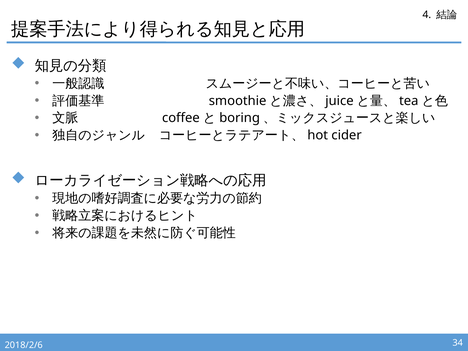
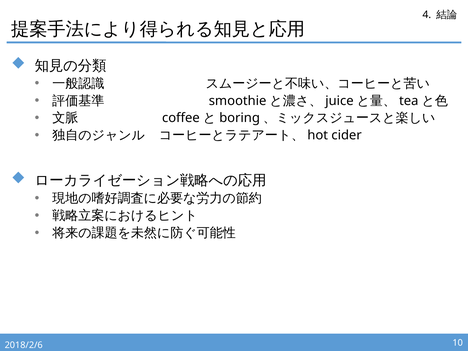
34: 34 -> 10
